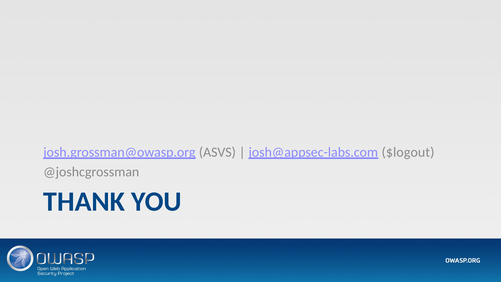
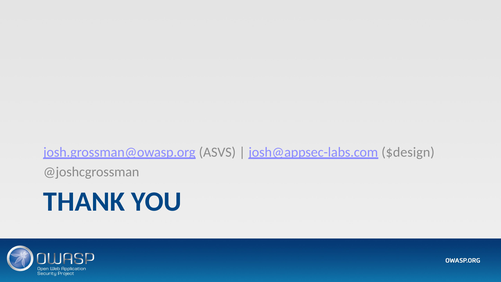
$logout: $logout -> $design
